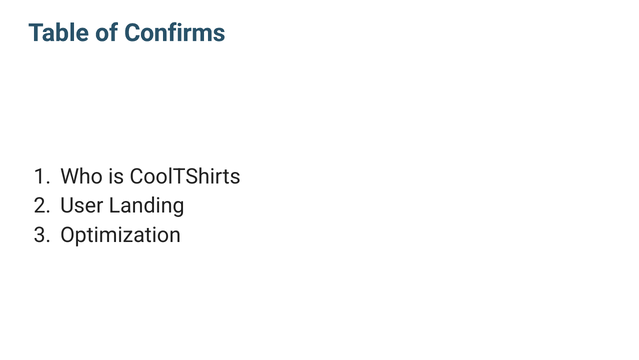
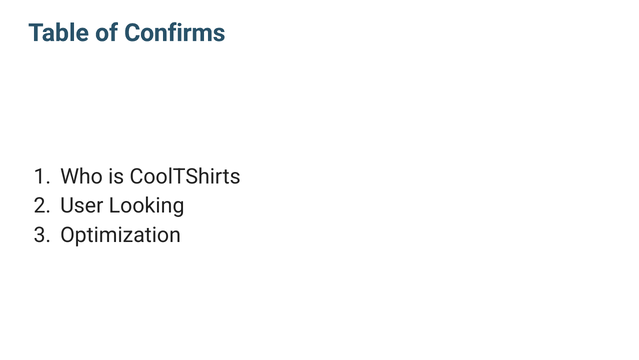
Landing: Landing -> Looking
